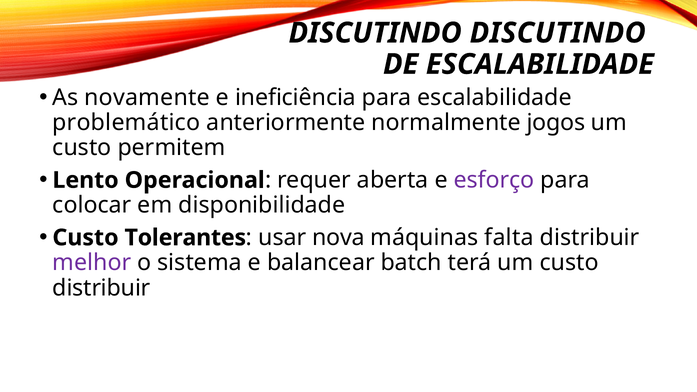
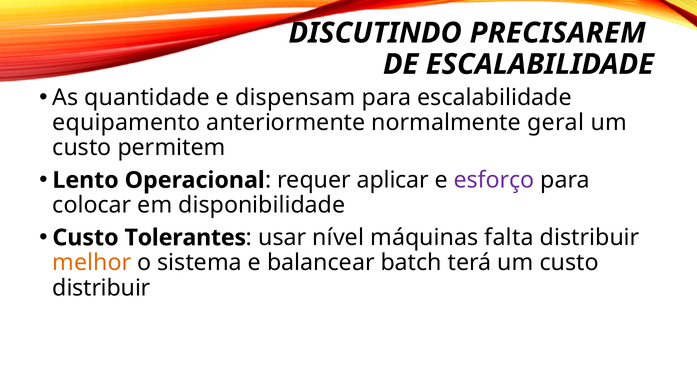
DISCUTINDO DISCUTINDO: DISCUTINDO -> PRECISAREM
novamente: novamente -> quantidade
ineficiência: ineficiência -> dispensam
problemático: problemático -> equipamento
jogos: jogos -> geral
aberta: aberta -> aplicar
nova: nova -> nível
melhor colour: purple -> orange
